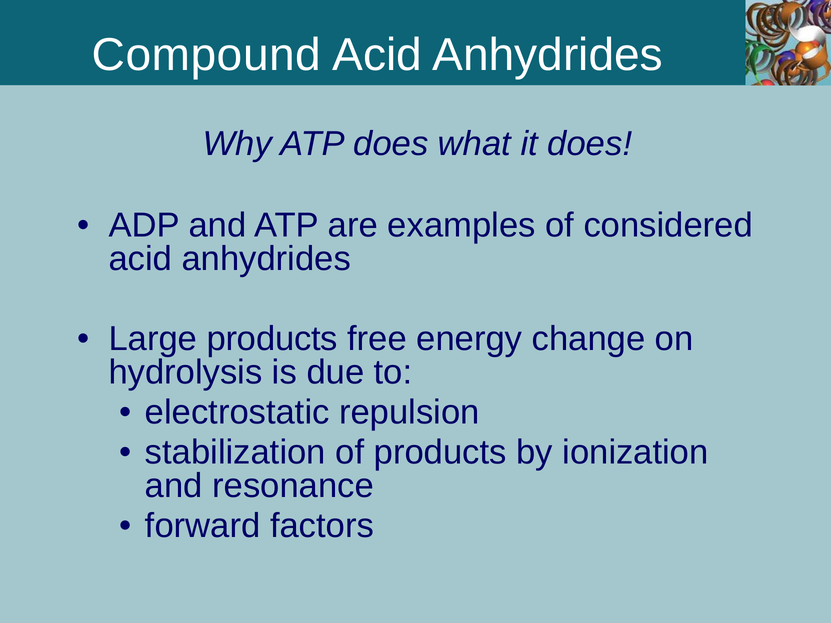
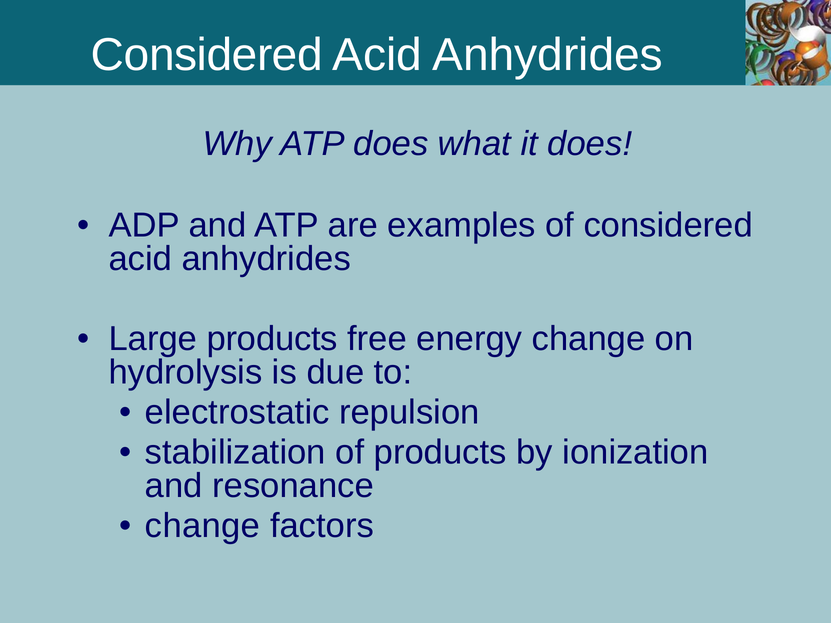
Compound at (206, 55): Compound -> Considered
forward at (203, 526): forward -> change
